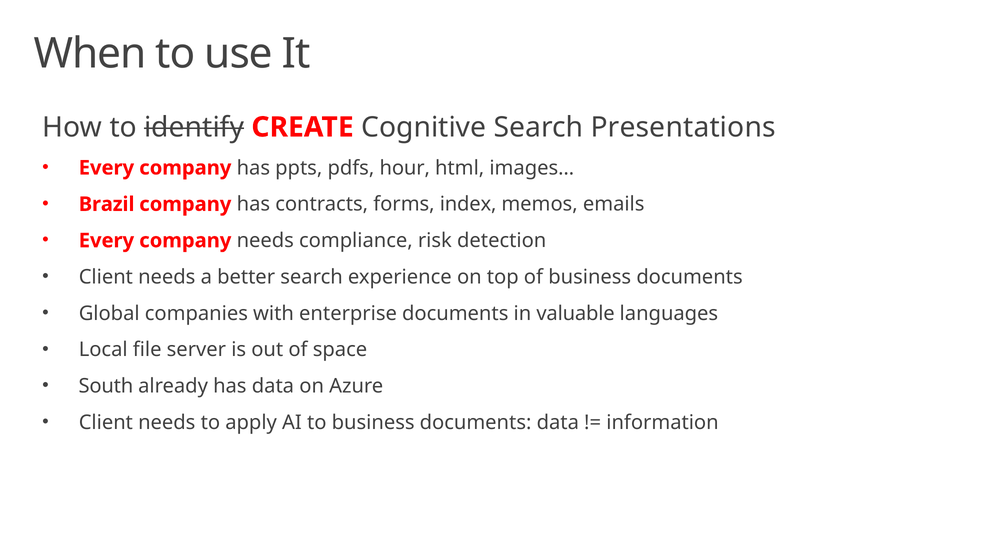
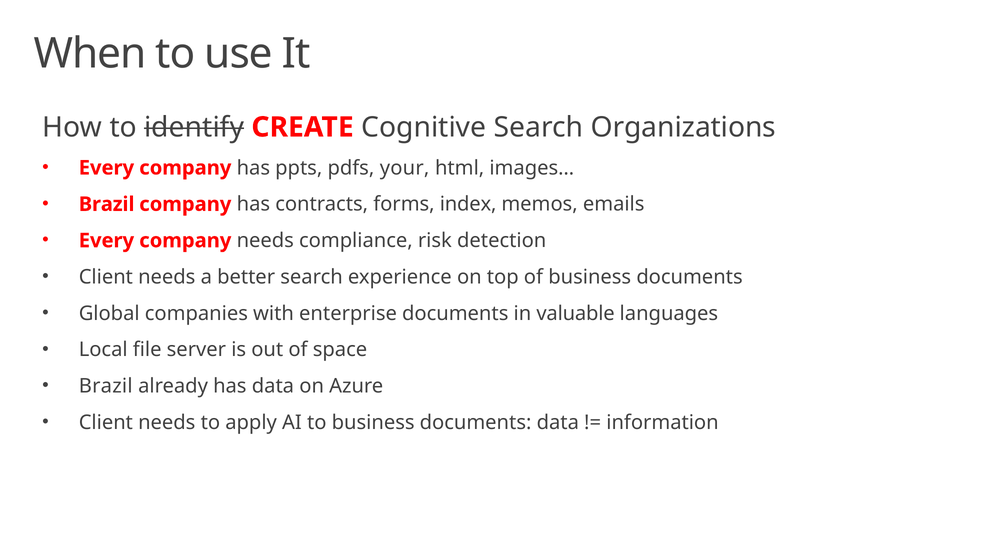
Presentations: Presentations -> Organizations
hour: hour -> your
South at (106, 386): South -> Brazil
